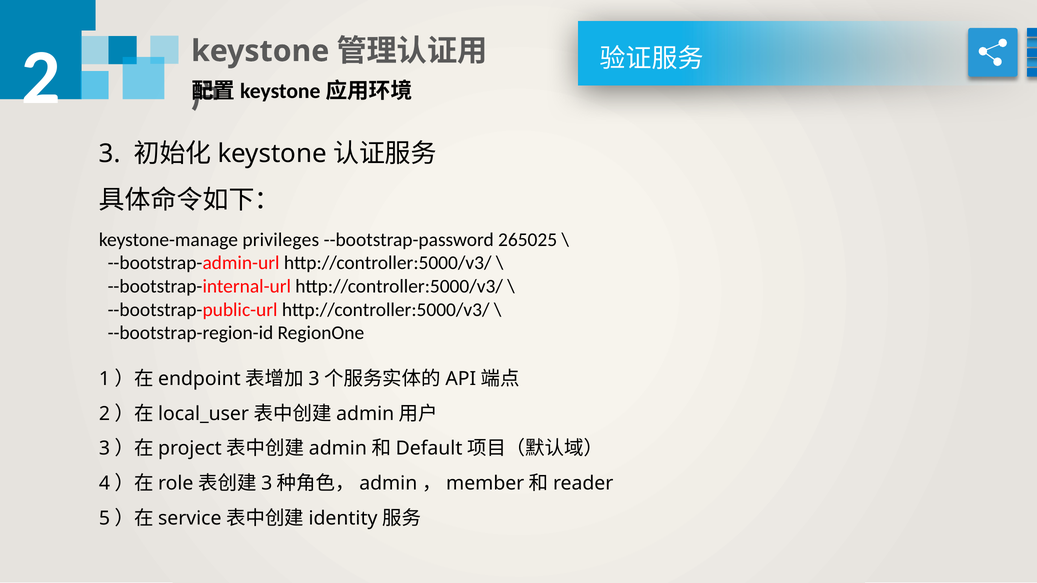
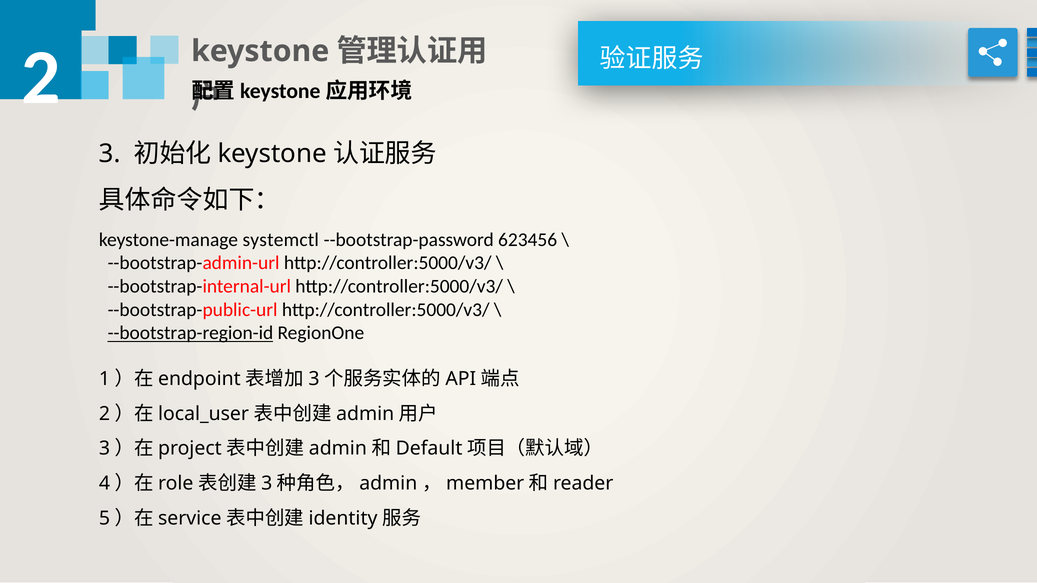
privileges: privileges -> systemctl
265025: 265025 -> 623456
--bootstrap-region-id underline: none -> present
